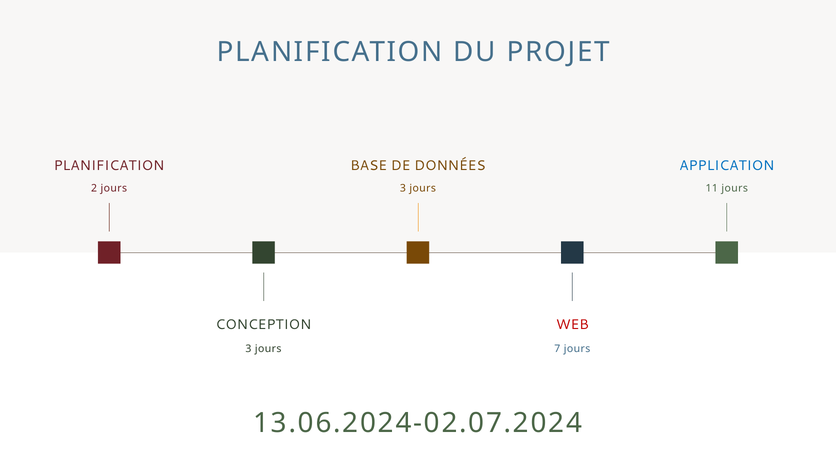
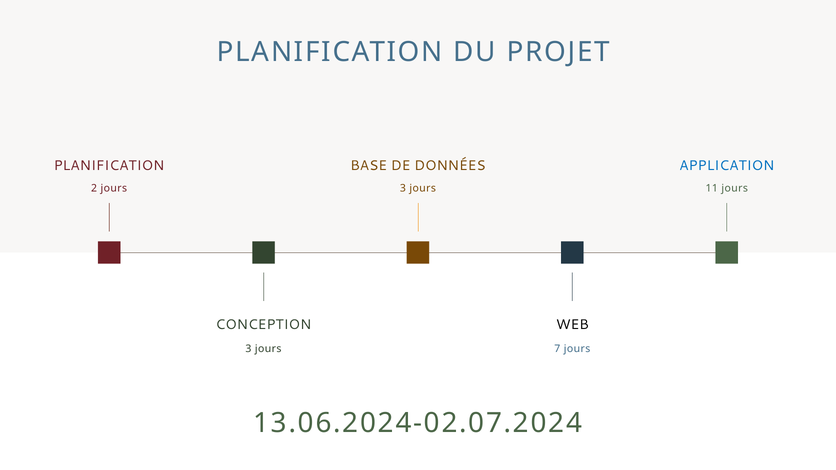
WEB colour: red -> black
